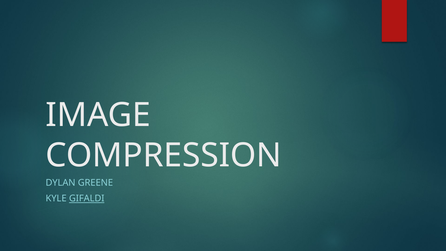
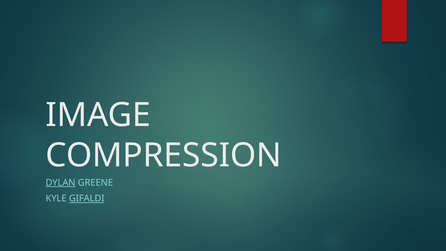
DYLAN underline: none -> present
